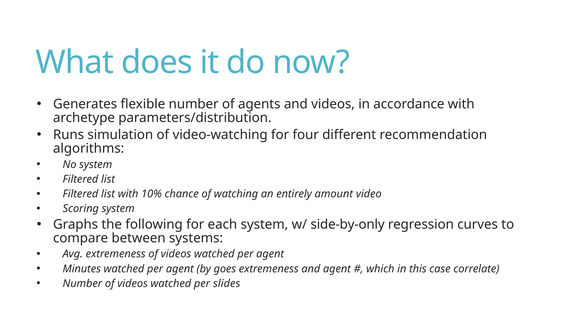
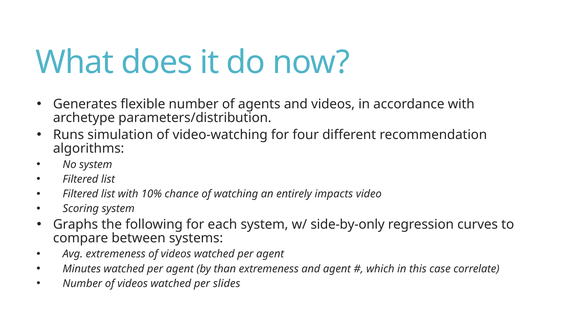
amount: amount -> impacts
goes: goes -> than
